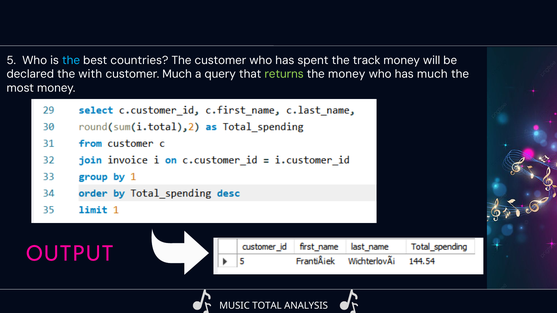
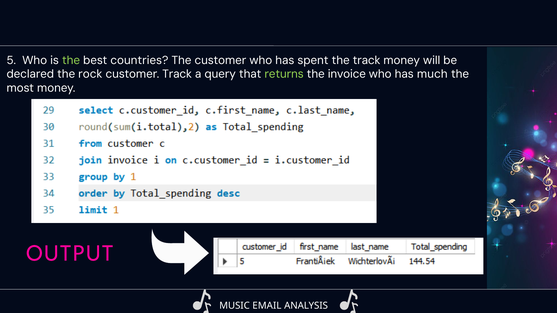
the at (71, 60) colour: light blue -> light green
with: with -> rock
customer Much: Much -> Track
the money: money -> invoice
TOTAL: TOTAL -> EMAIL
